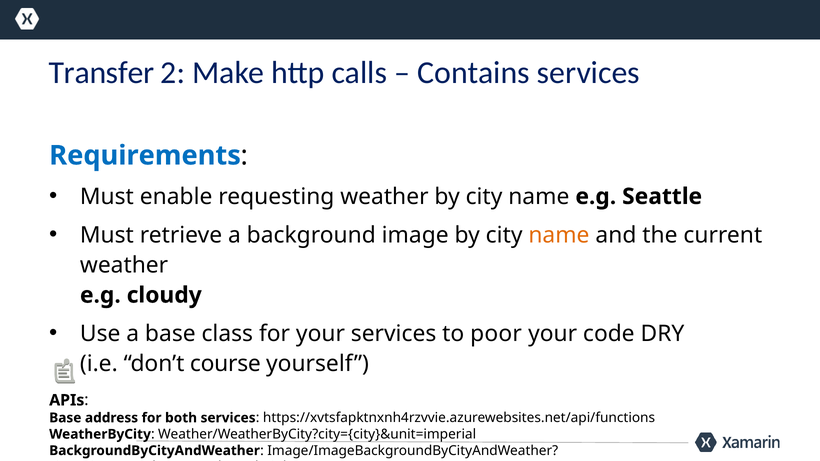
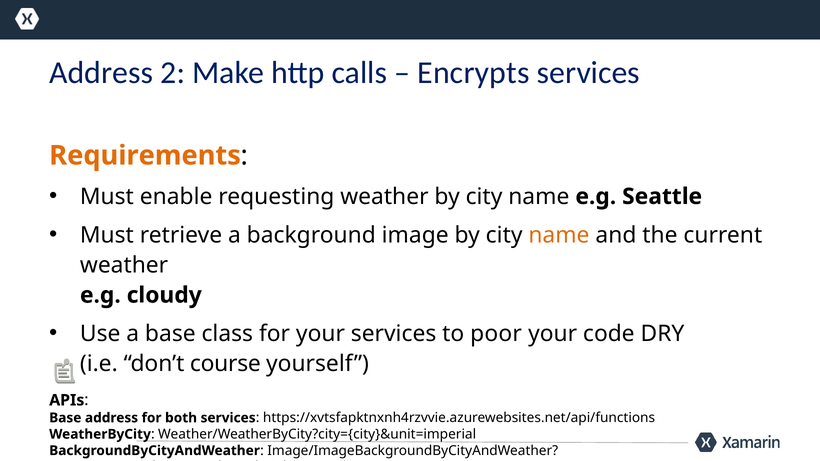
Transfer at (101, 73): Transfer -> Address
Contains: Contains -> Encrypts
Requirements colour: blue -> orange
